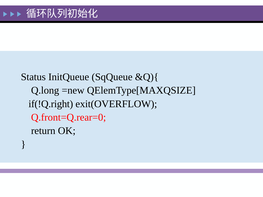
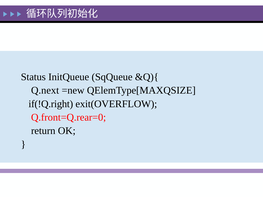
Q.long: Q.long -> Q.next
